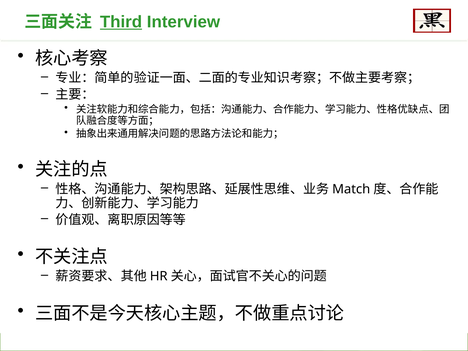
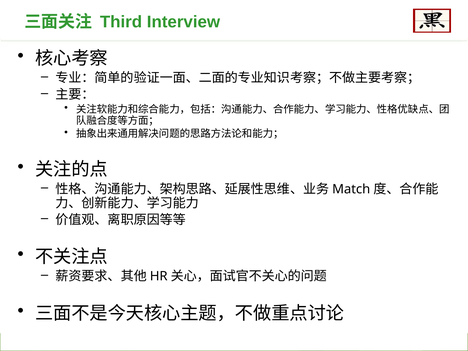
Third underline: present -> none
